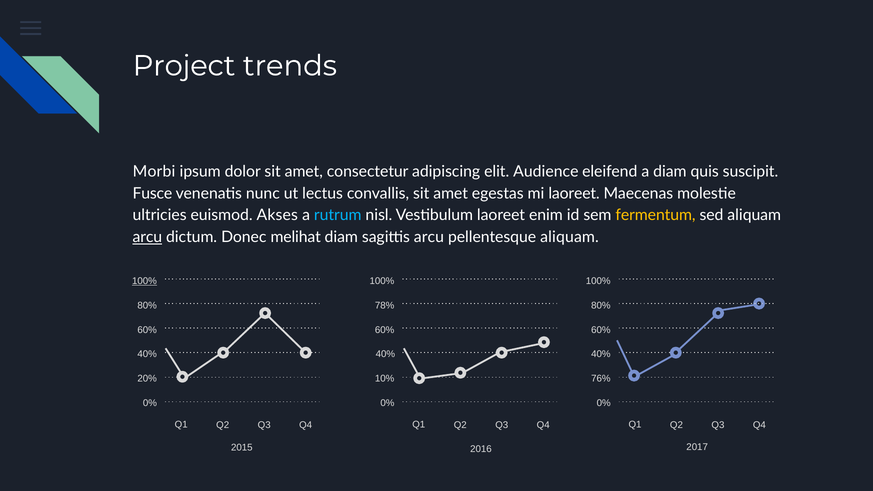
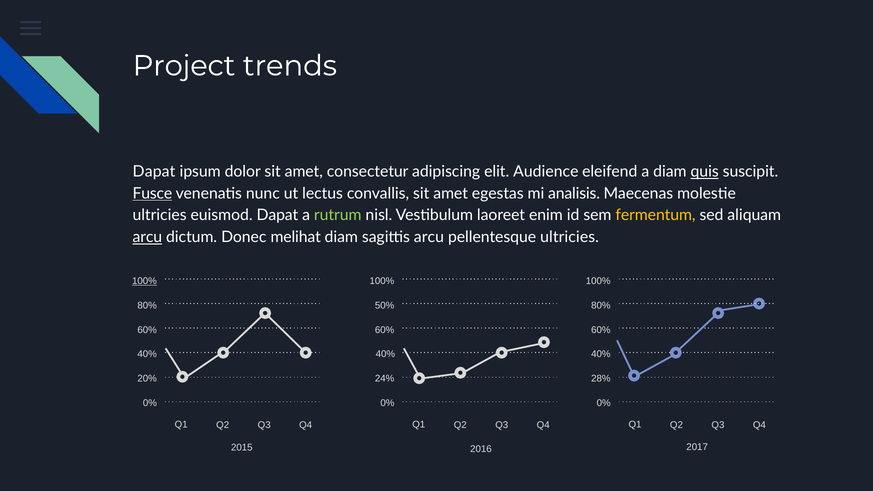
Morbi at (154, 172): Morbi -> Dapat
quis underline: none -> present
Fusce underline: none -> present
mi laoreet: laoreet -> analisis
euismod Akses: Akses -> Dapat
rutrum colour: light blue -> light green
pellentesque aliquam: aliquam -> ultricies
78%: 78% -> 50%
10%: 10% -> 24%
76%: 76% -> 28%
